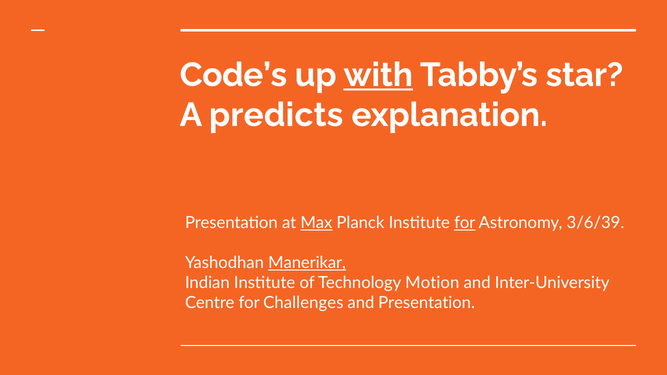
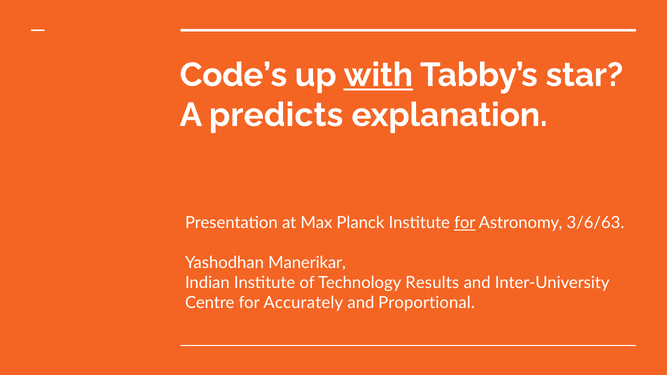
Max underline: present -> none
3/6/39: 3/6/39 -> 3/6/63
Manerikar underline: present -> none
Motion: Motion -> Results
Challenges: Challenges -> Accurately
and Presentation: Presentation -> Proportional
